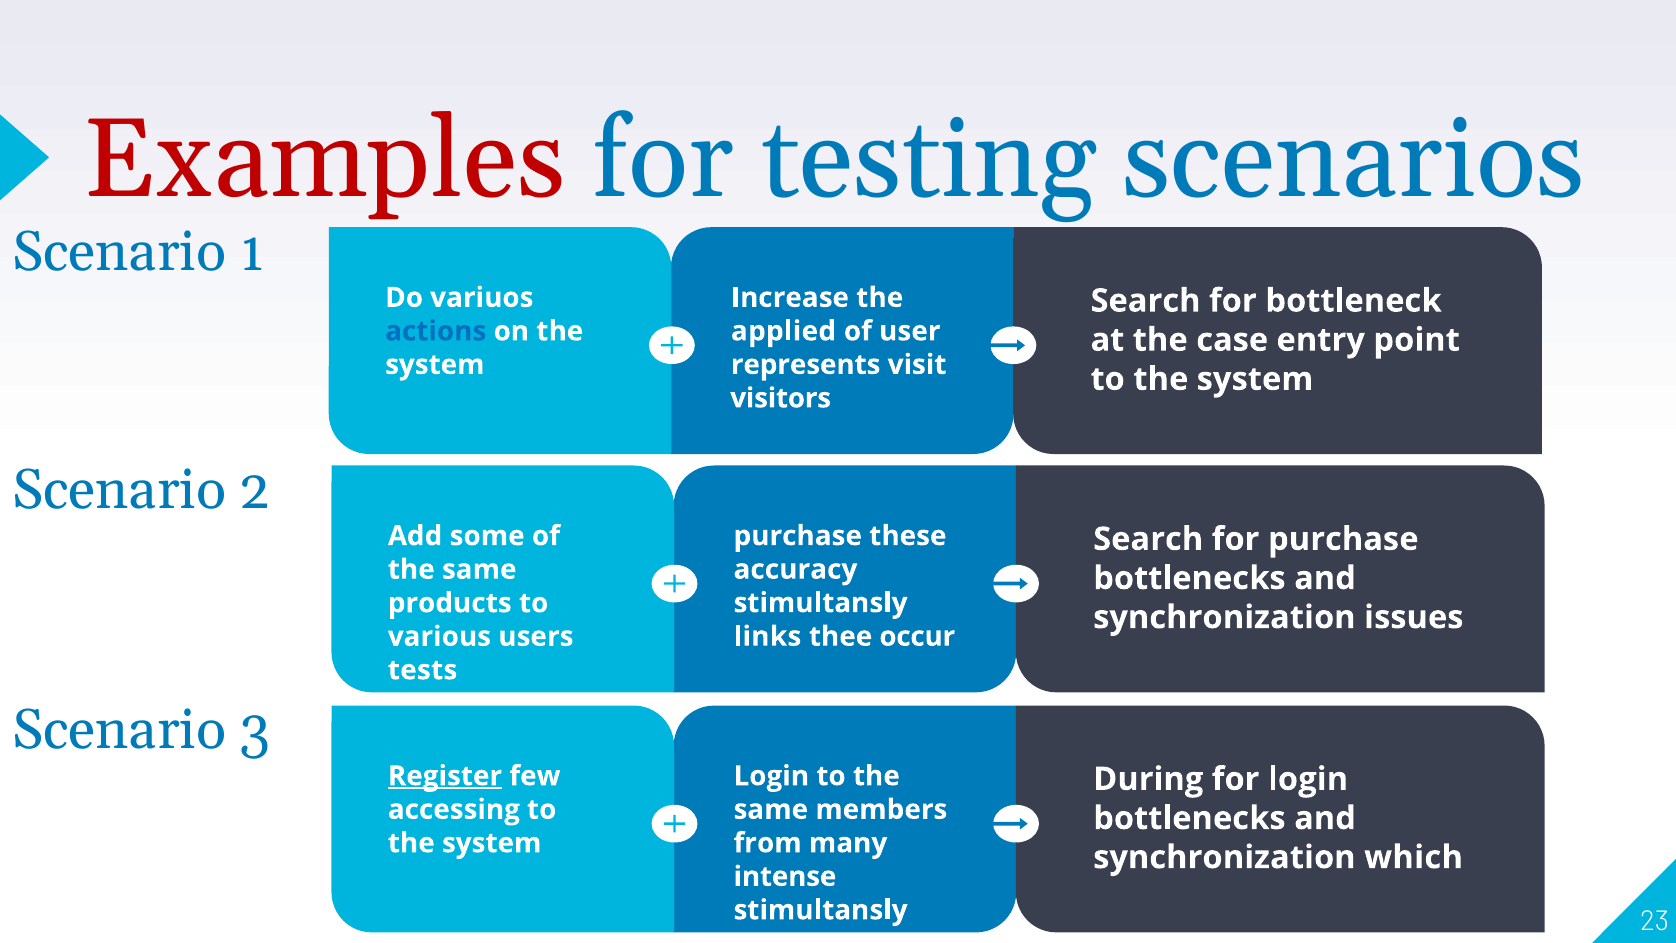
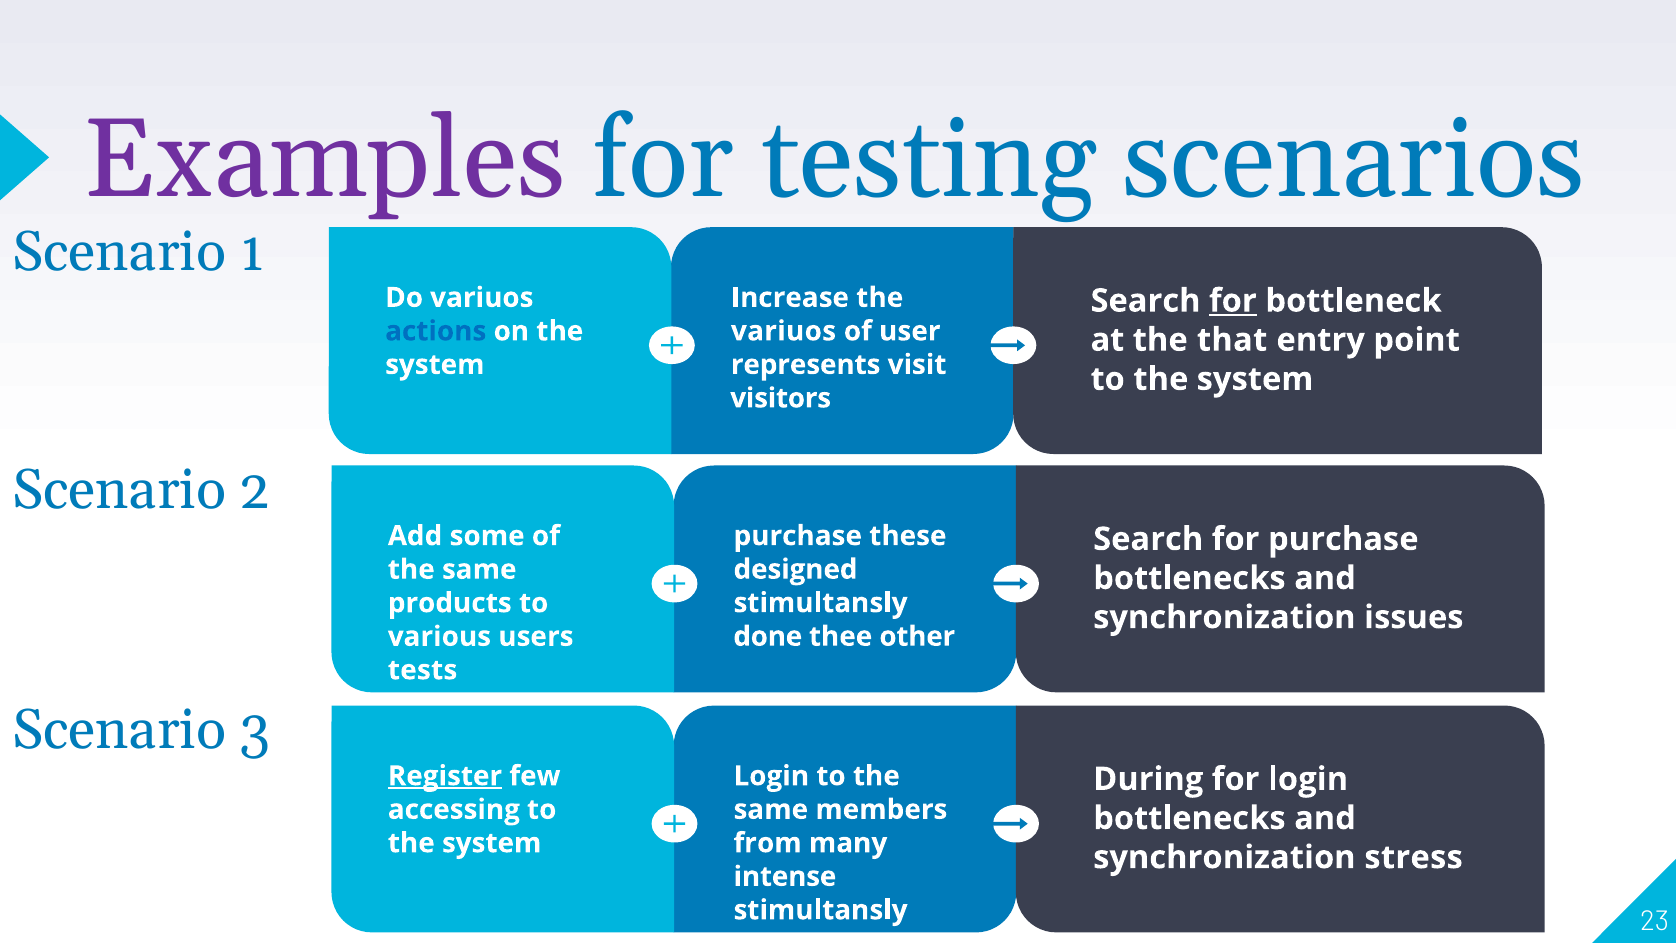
Examples colour: red -> purple
for at (1233, 301) underline: none -> present
applied at (784, 331): applied -> variuos
case: case -> that
accuracy: accuracy -> designed
links: links -> done
occur: occur -> other
which: which -> stress
